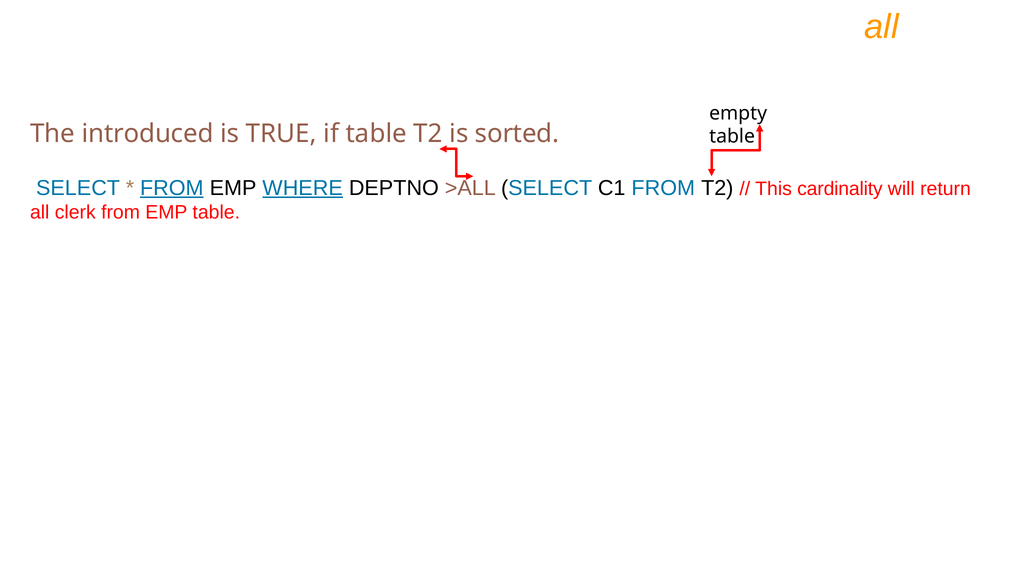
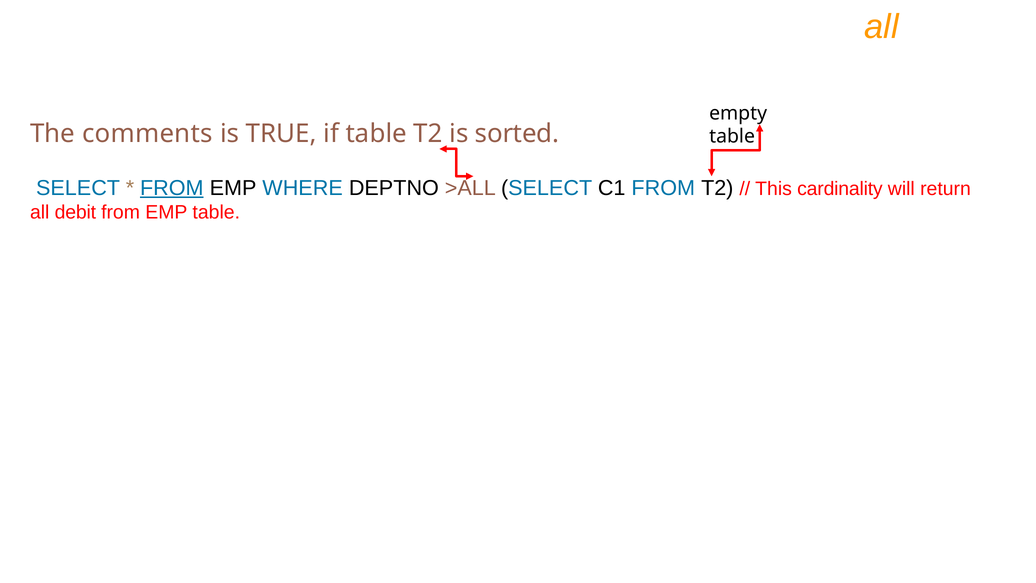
introduced: introduced -> comments
WHERE underline: present -> none
clerk: clerk -> debit
